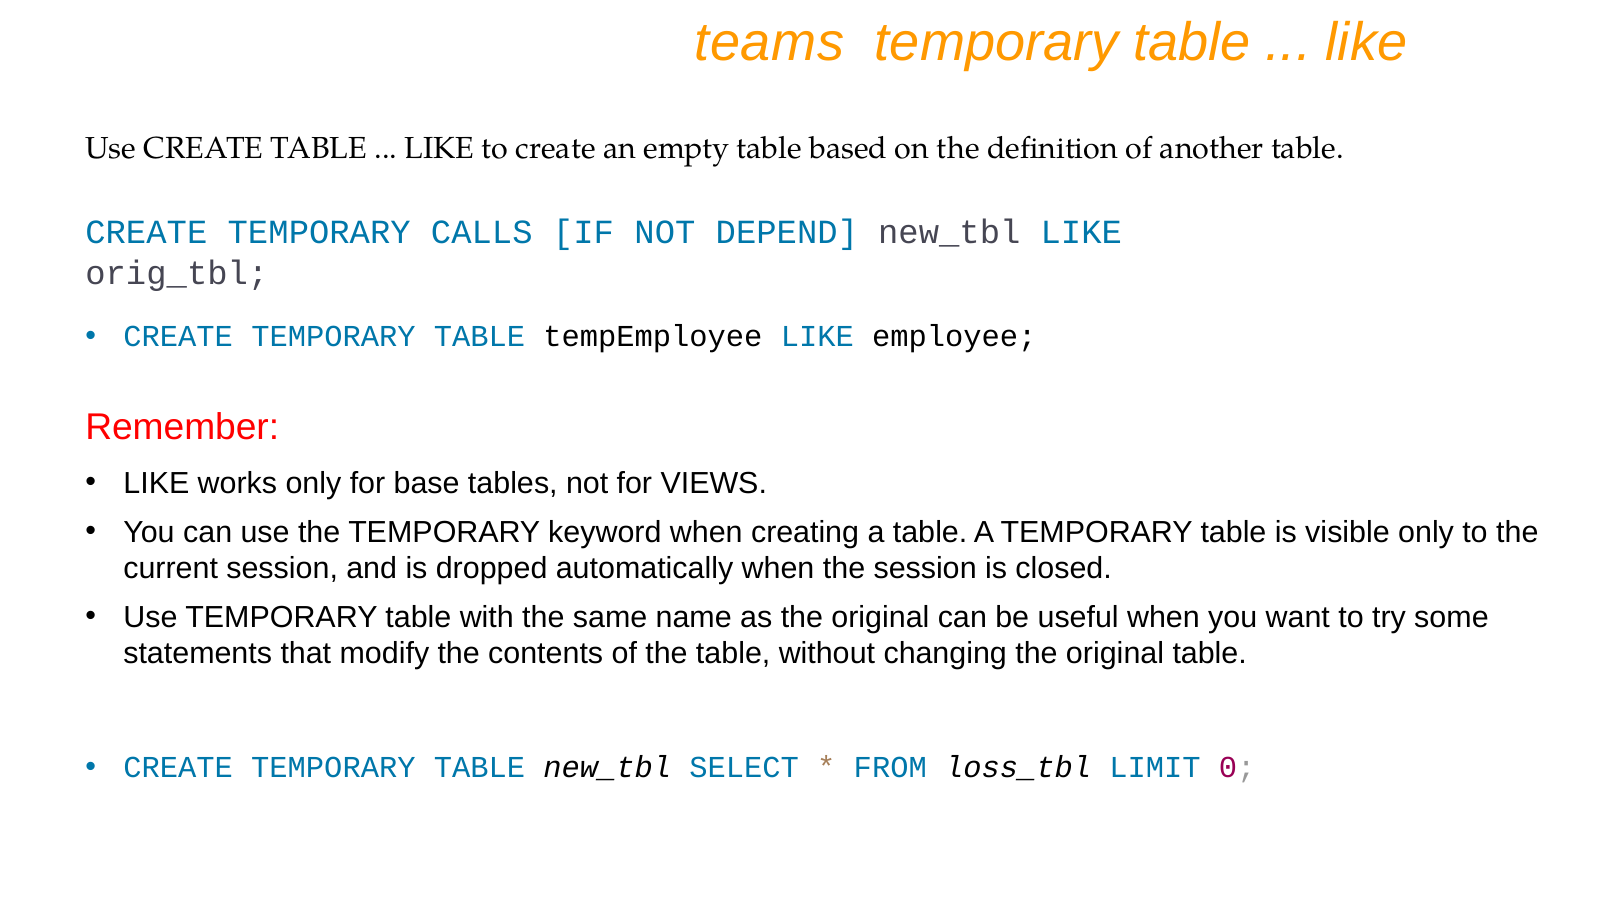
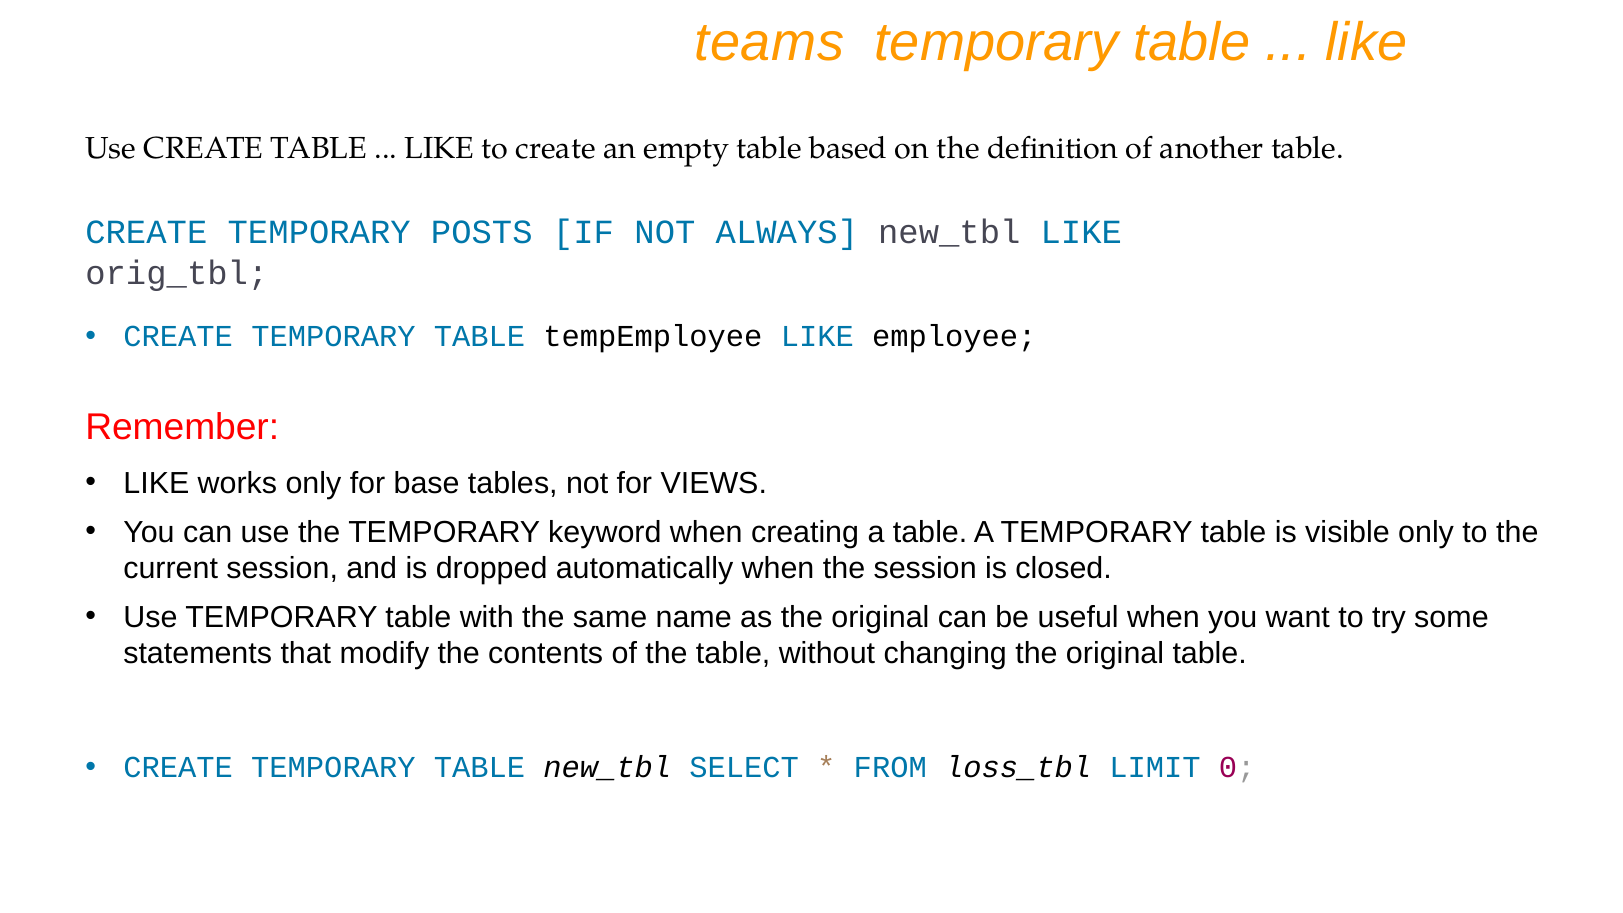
CALLS: CALLS -> POSTS
DEPEND: DEPEND -> ALWAYS
